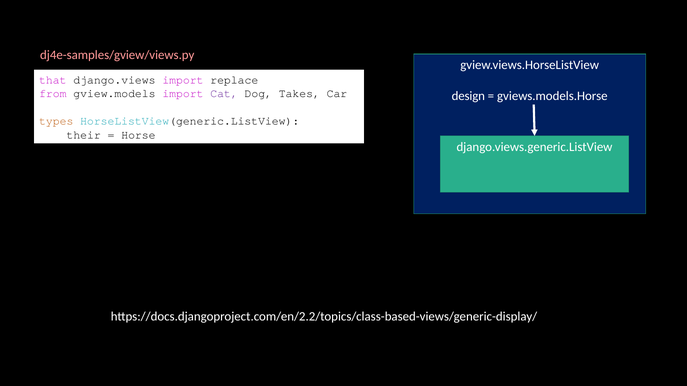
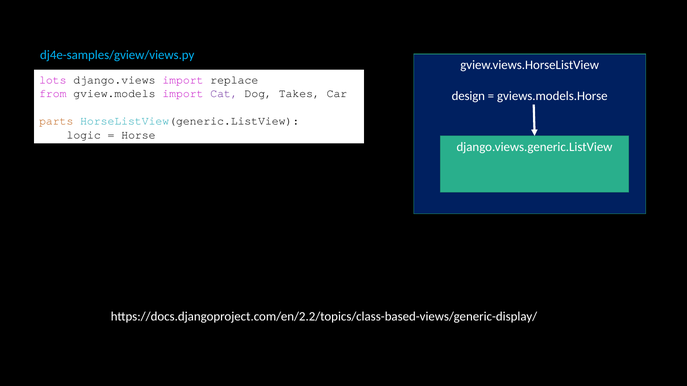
dj4e-samples/gview/views.py colour: pink -> light blue
that: that -> lots
types: types -> parts
their: their -> logic
